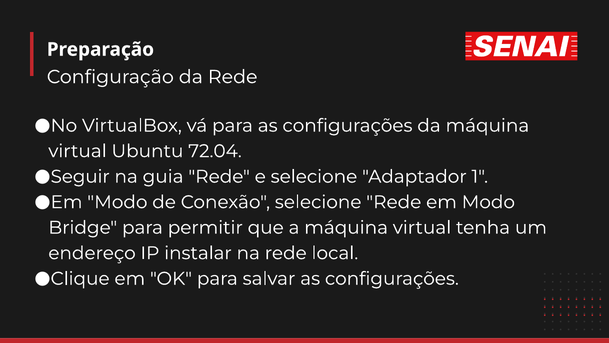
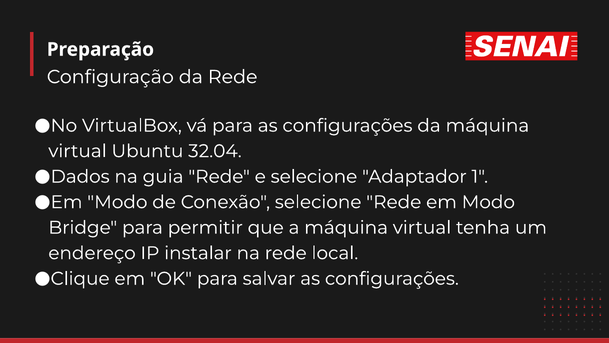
72.04: 72.04 -> 32.04
Seguir: Seguir -> Dados
